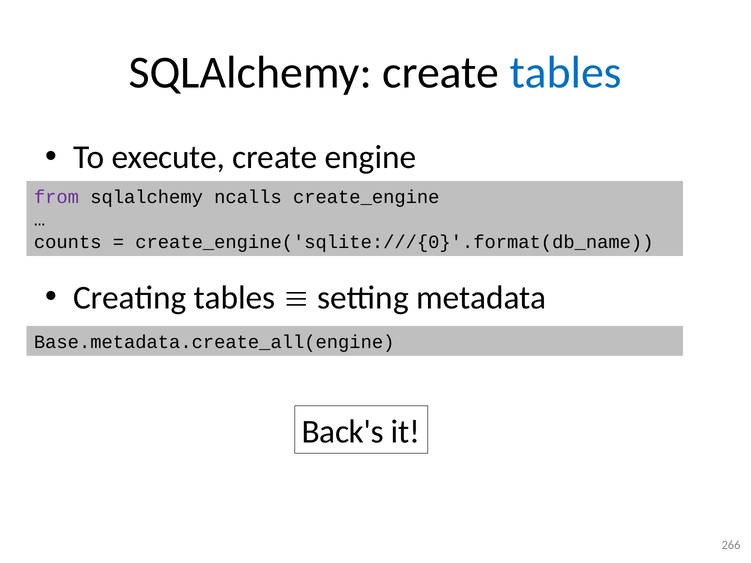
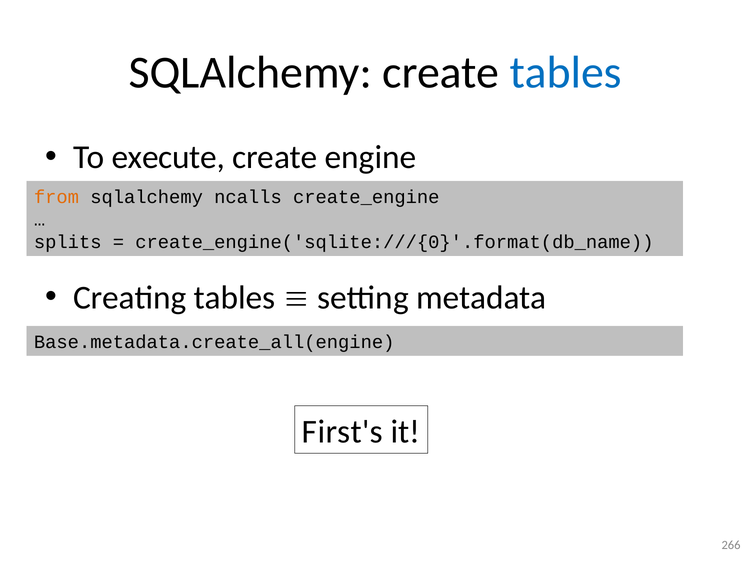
from colour: purple -> orange
counts: counts -> splits
Back's: Back's -> First's
